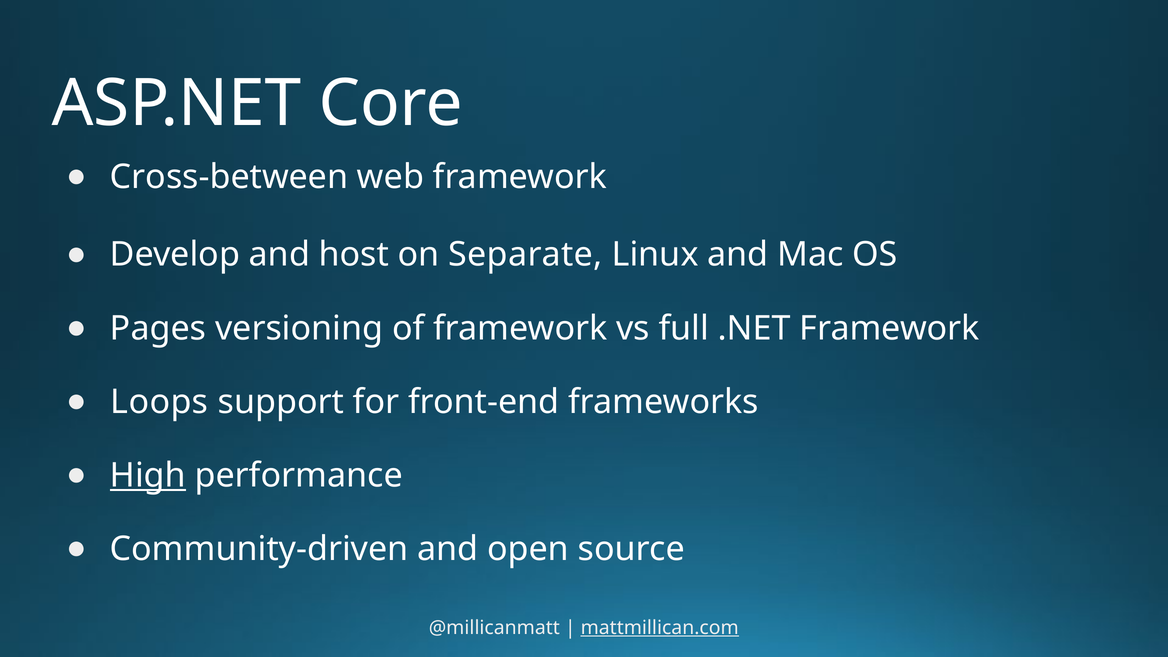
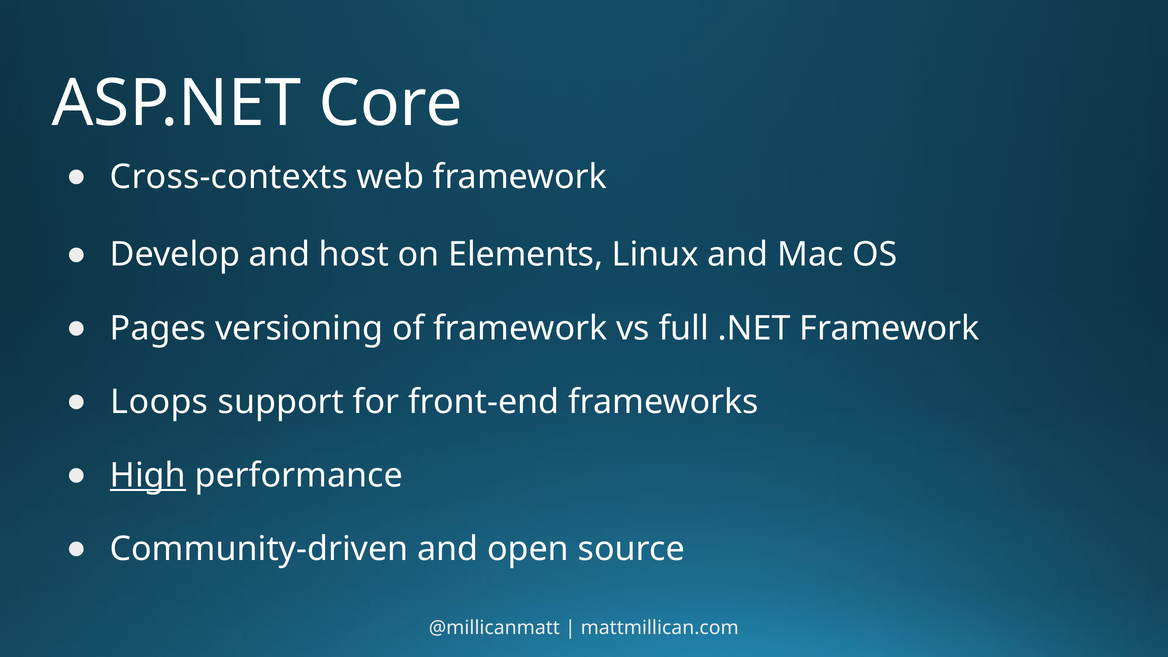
Cross-between: Cross-between -> Cross-contexts
Separate: Separate -> Elements
mattmillican.com underline: present -> none
